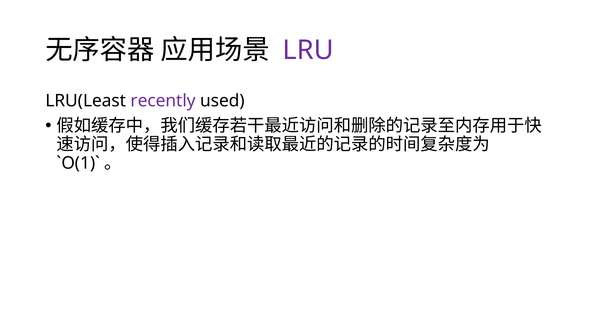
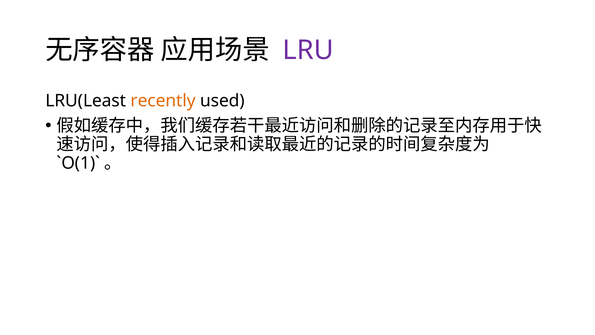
recently colour: purple -> orange
